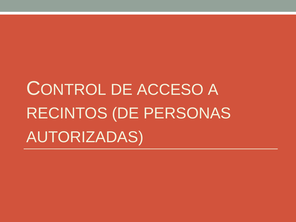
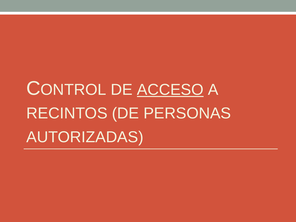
ACCESO at (170, 90) underline: none -> present
